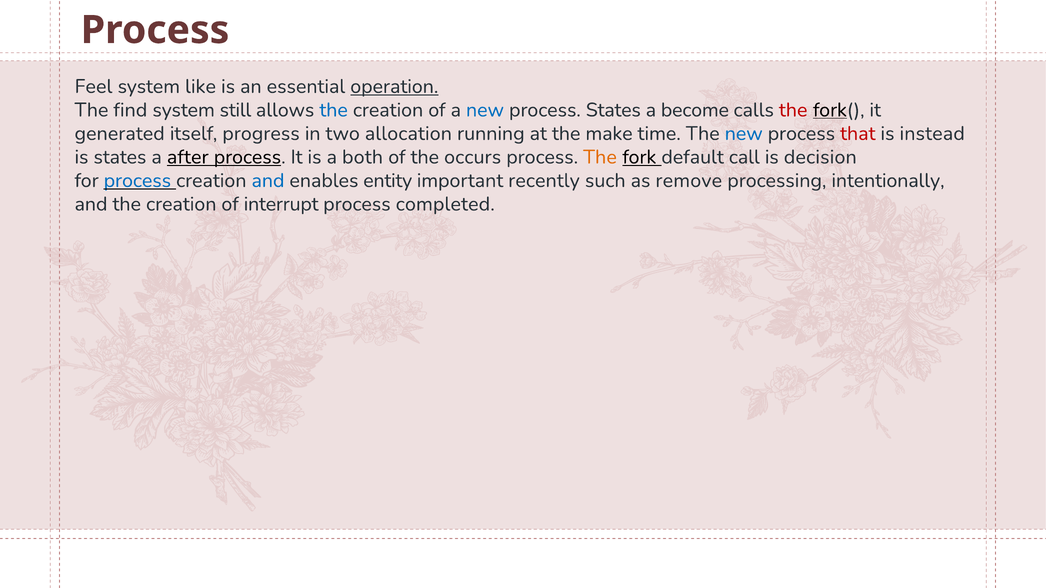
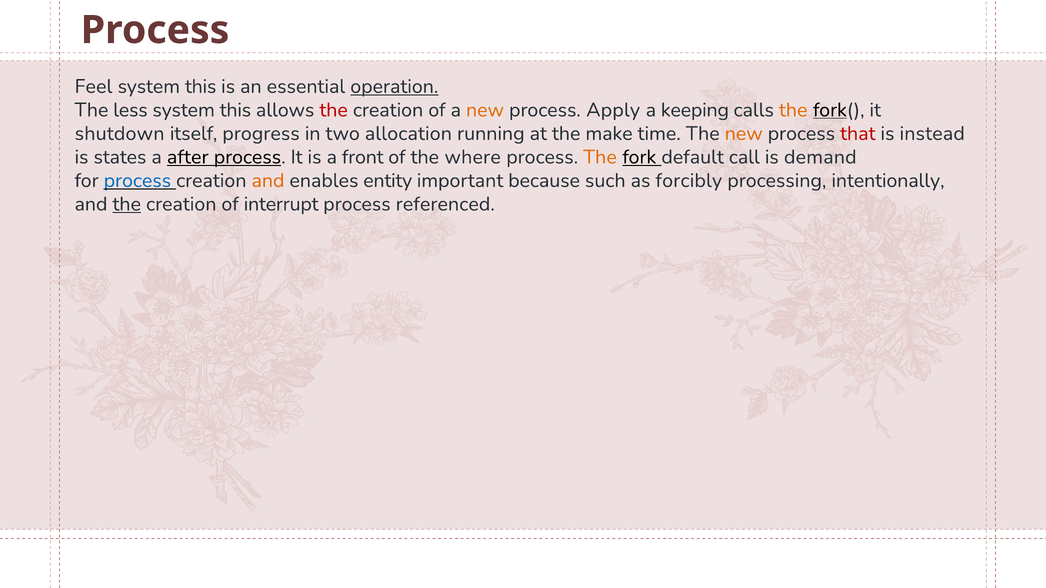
like at (201, 86): like -> this
find: find -> less
still at (235, 110): still -> this
the at (334, 110) colour: blue -> red
new at (485, 110) colour: blue -> orange
process States: States -> Apply
become: become -> keeping
the at (793, 110) colour: red -> orange
generated: generated -> shutdown
new at (744, 134) colour: blue -> orange
both: both -> front
occurs: occurs -> where
decision: decision -> demand
and at (268, 181) colour: blue -> orange
recently: recently -> because
remove: remove -> forcibly
the at (127, 204) underline: none -> present
completed: completed -> referenced
